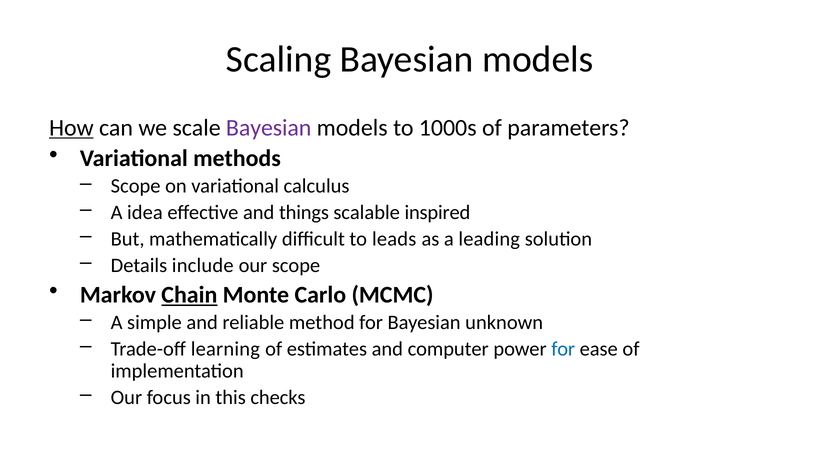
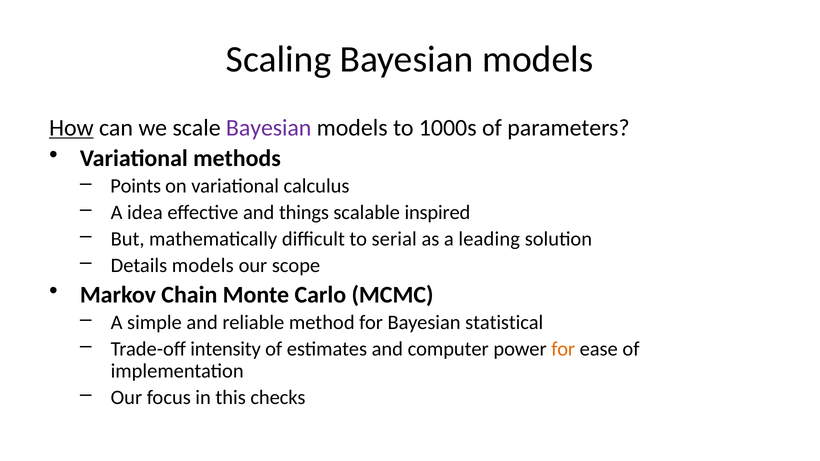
Scope at (136, 186): Scope -> Points
leads: leads -> serial
Details include: include -> models
Chain underline: present -> none
unknown: unknown -> statistical
learning: learning -> intensity
for at (563, 349) colour: blue -> orange
